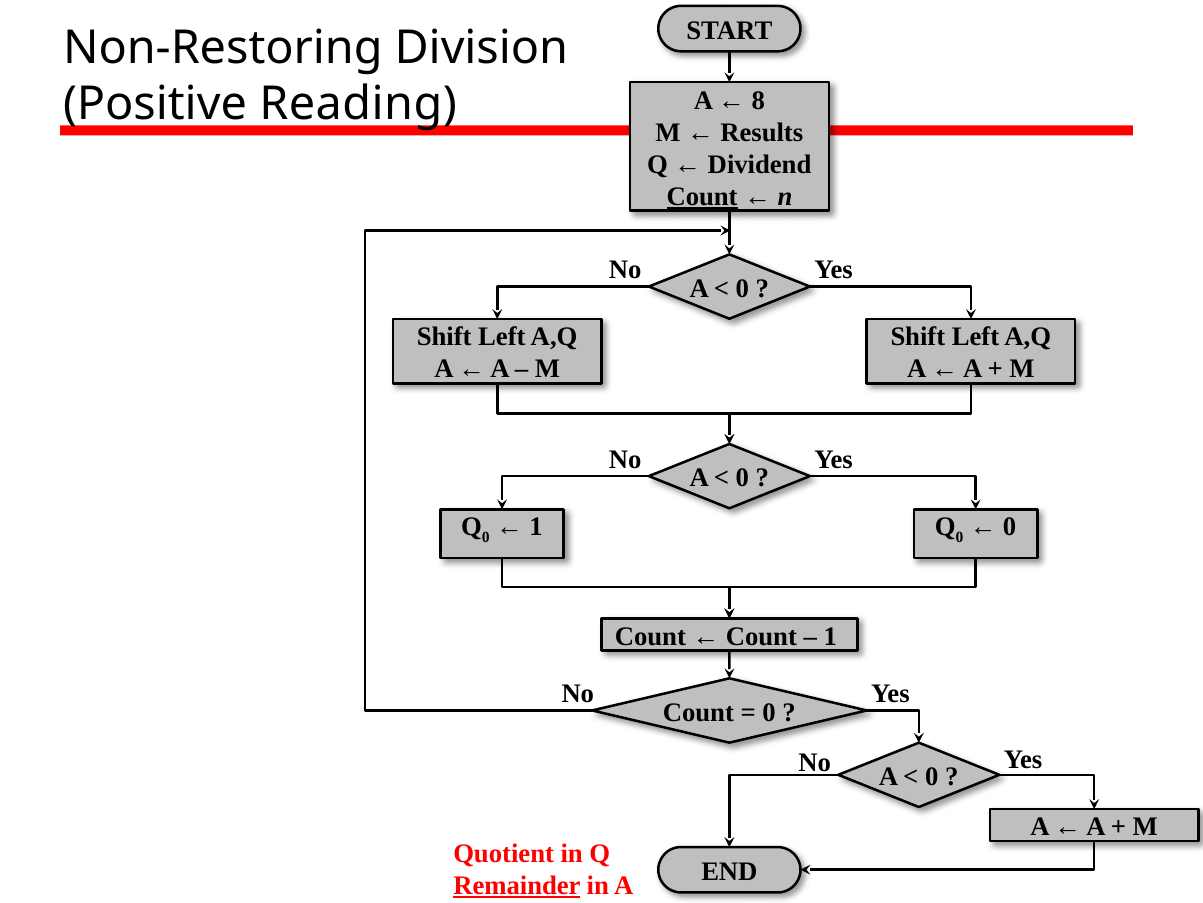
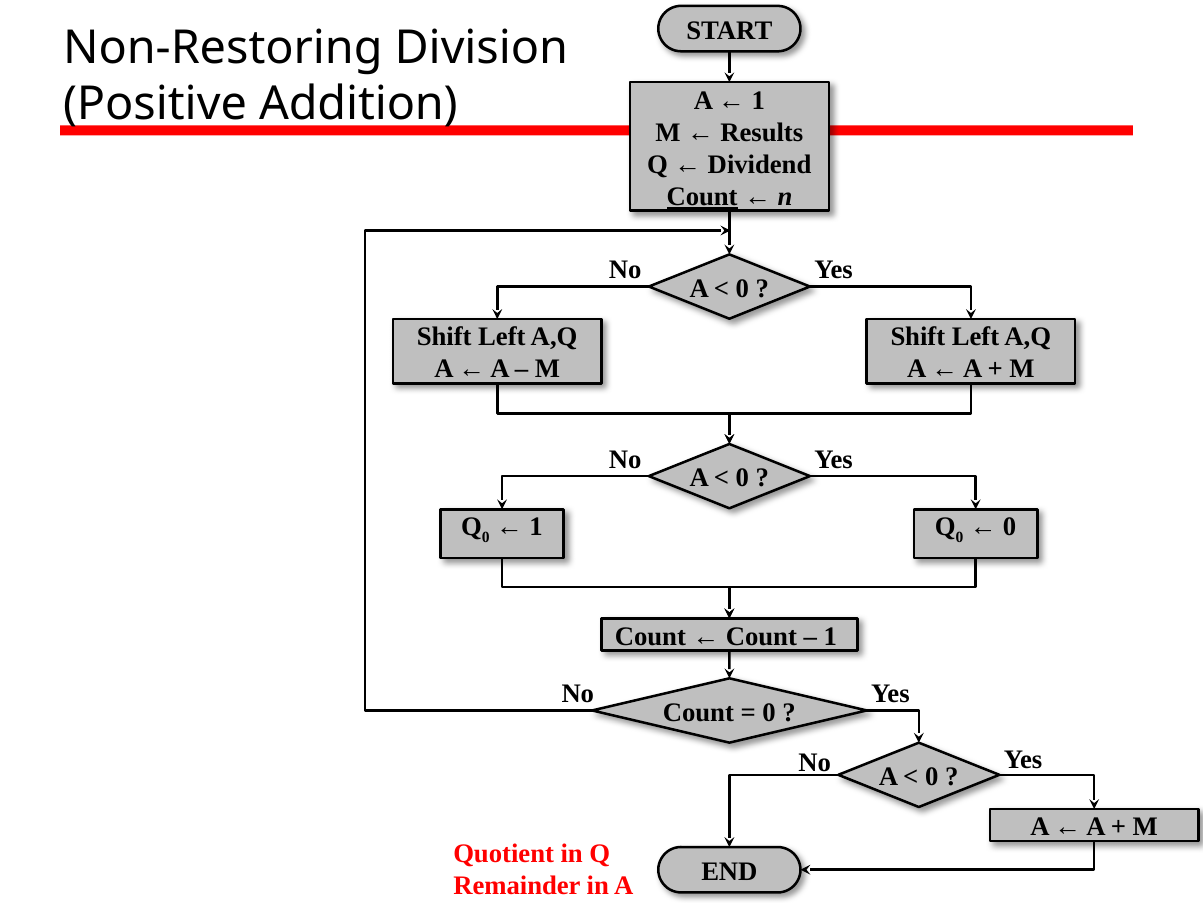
8 at (758, 100): 8 -> 1
Reading: Reading -> Addition
Remainder underline: present -> none
